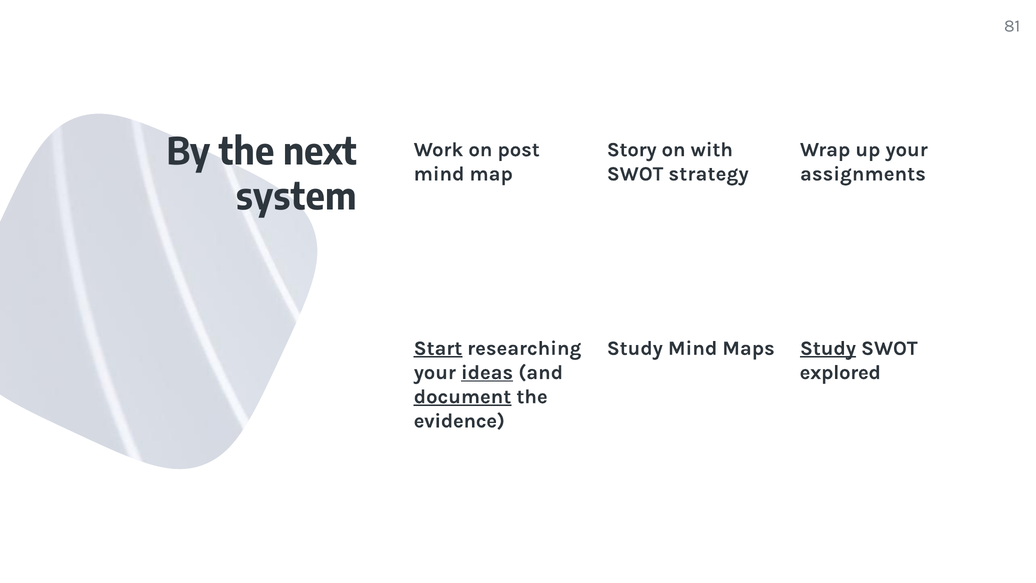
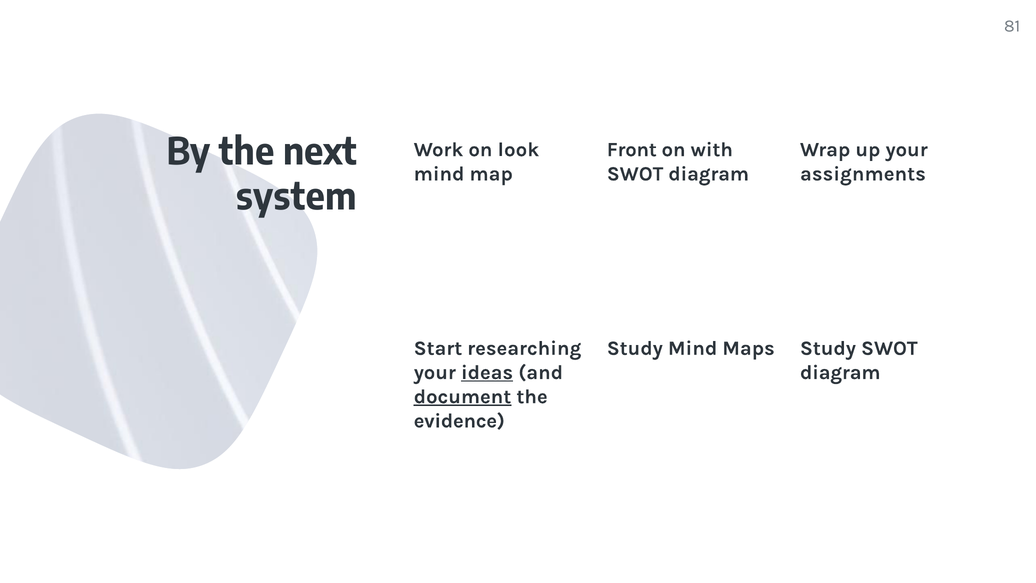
post: post -> look
Story: Story -> Front
strategy at (709, 174): strategy -> diagram
Start underline: present -> none
Study at (828, 348) underline: present -> none
explored at (840, 372): explored -> diagram
